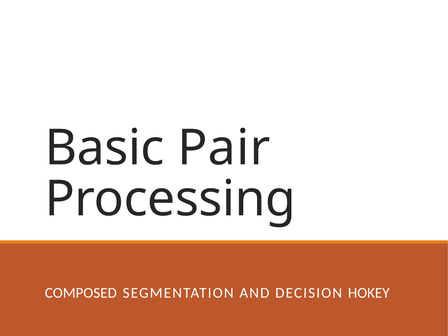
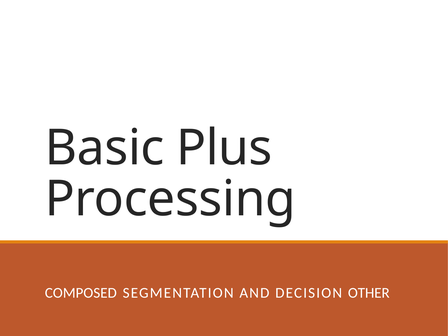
Pair: Pair -> Plus
HOKEY: HOKEY -> OTHER
